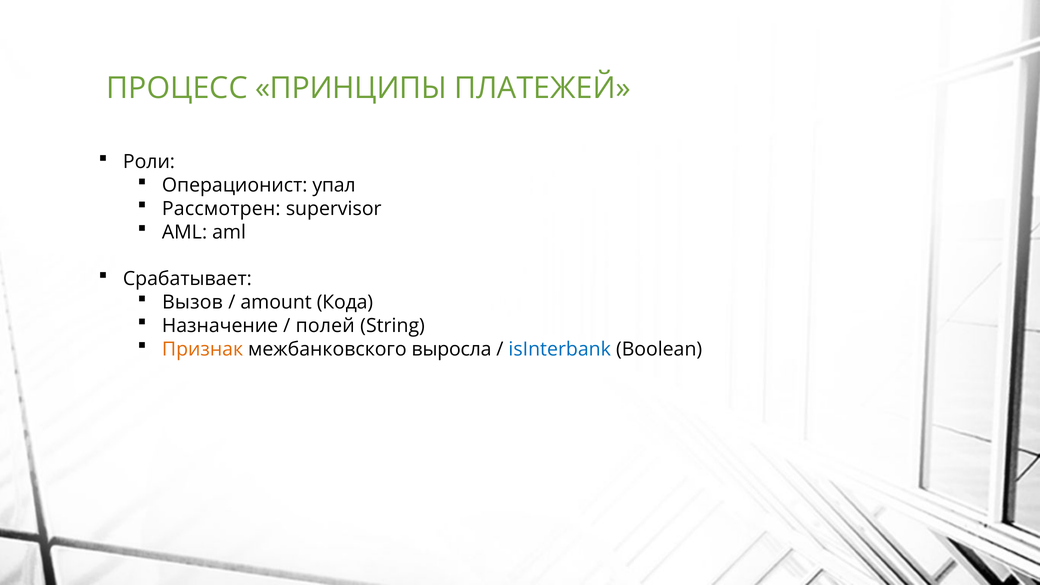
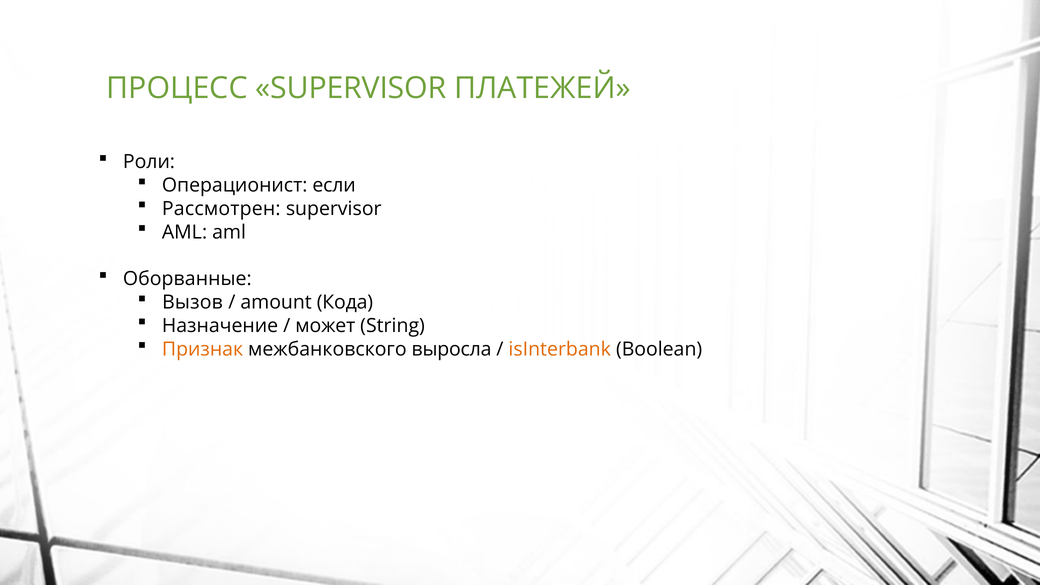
ПРОЦЕСС ПРИНЦИПЫ: ПРИНЦИПЫ -> SUPERVISOR
упал: упал -> если
Срабатывает: Срабатывает -> Оборванные
полей: полей -> может
isInterbank colour: blue -> orange
